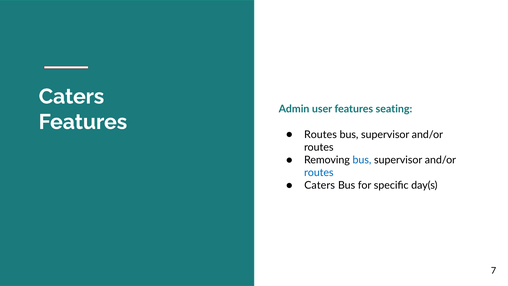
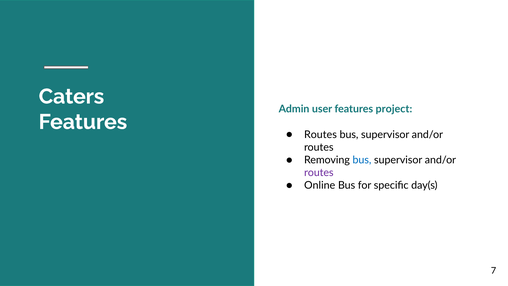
seating: seating -> project
routes at (319, 173) colour: blue -> purple
Caters at (320, 185): Caters -> Online
